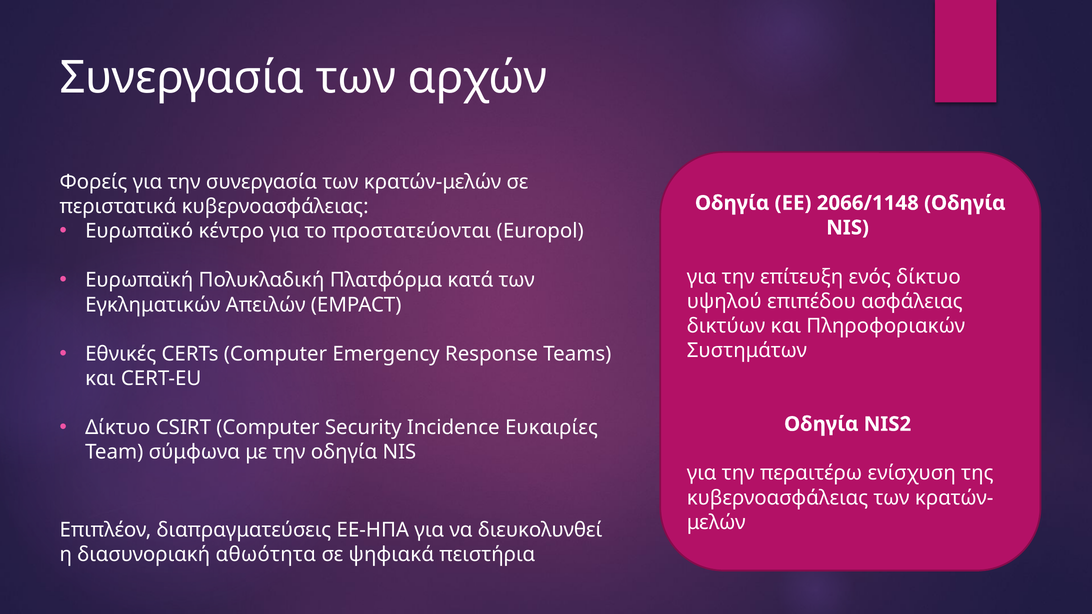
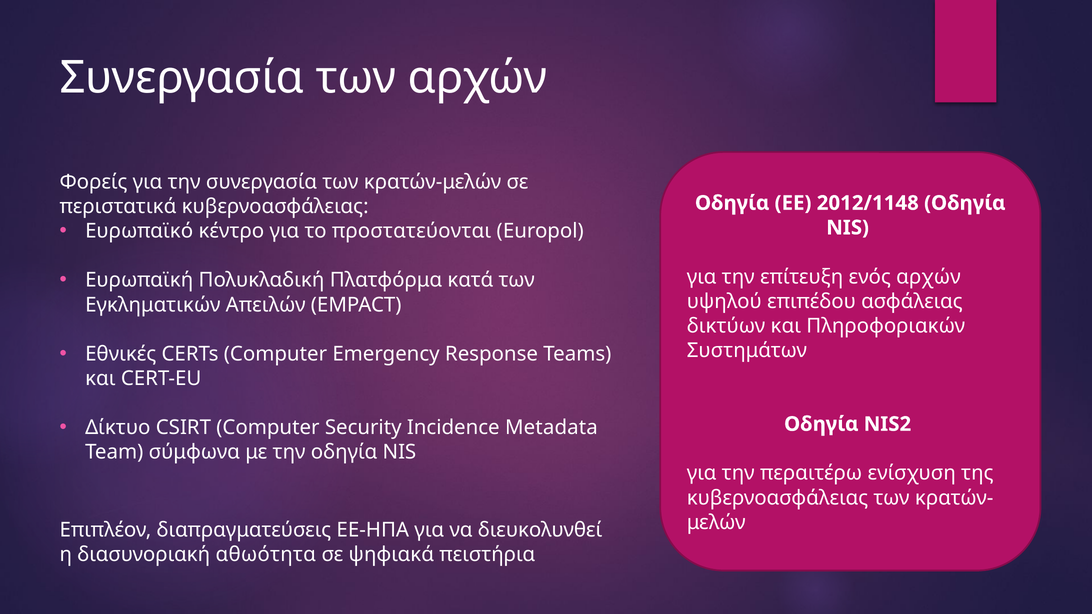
2066/1148: 2066/1148 -> 2012/1148
ενός δίκτυο: δίκτυο -> αρχών
Ευκαιρίες: Ευκαιρίες -> Metadata
